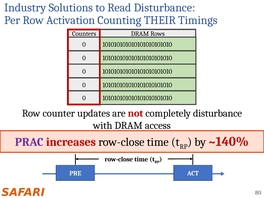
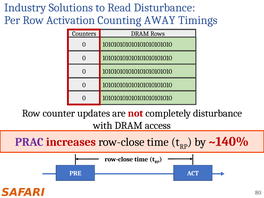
THEIR: THEIR -> AWAY
